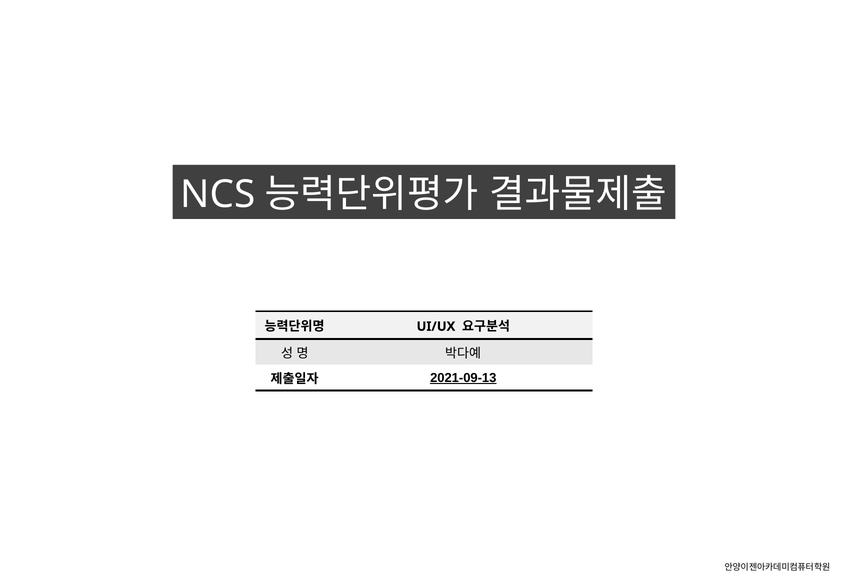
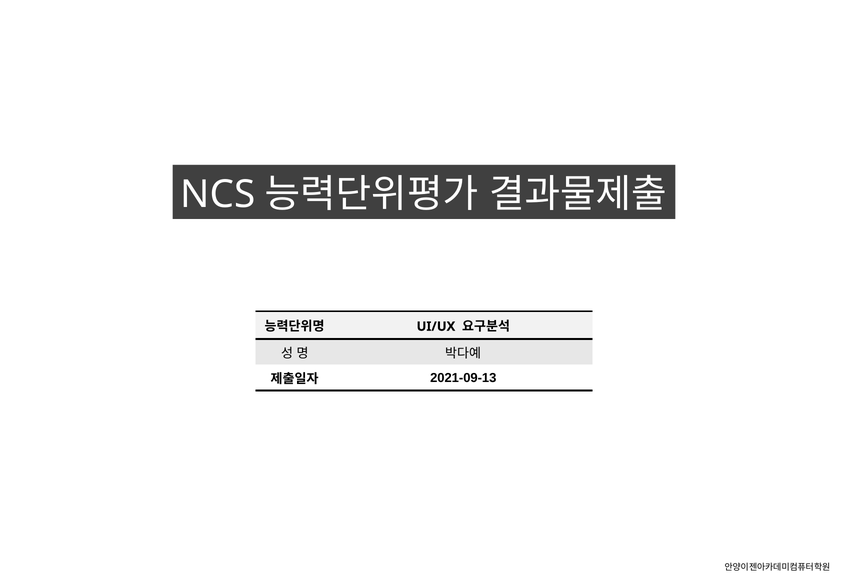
2021-09-13 underline: present -> none
